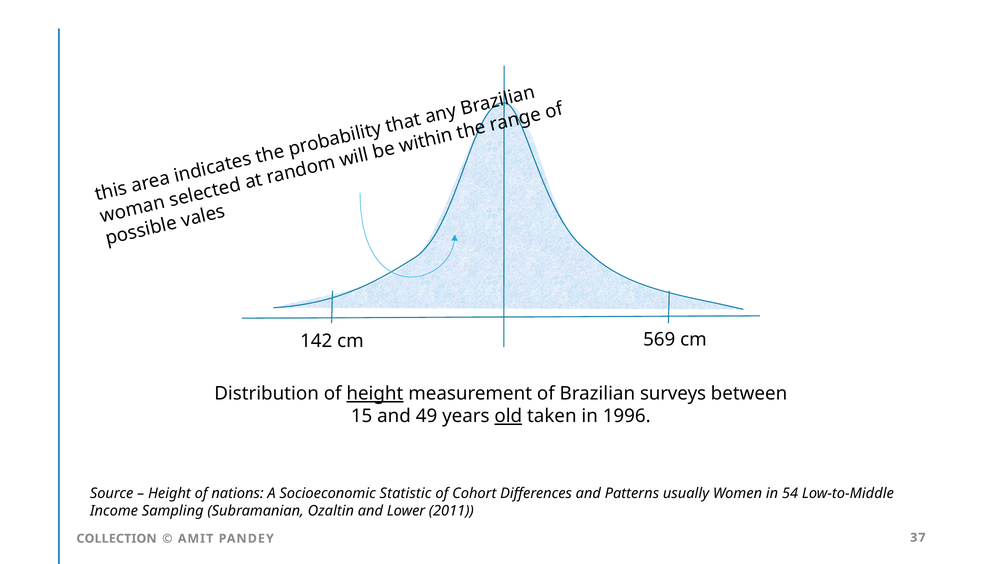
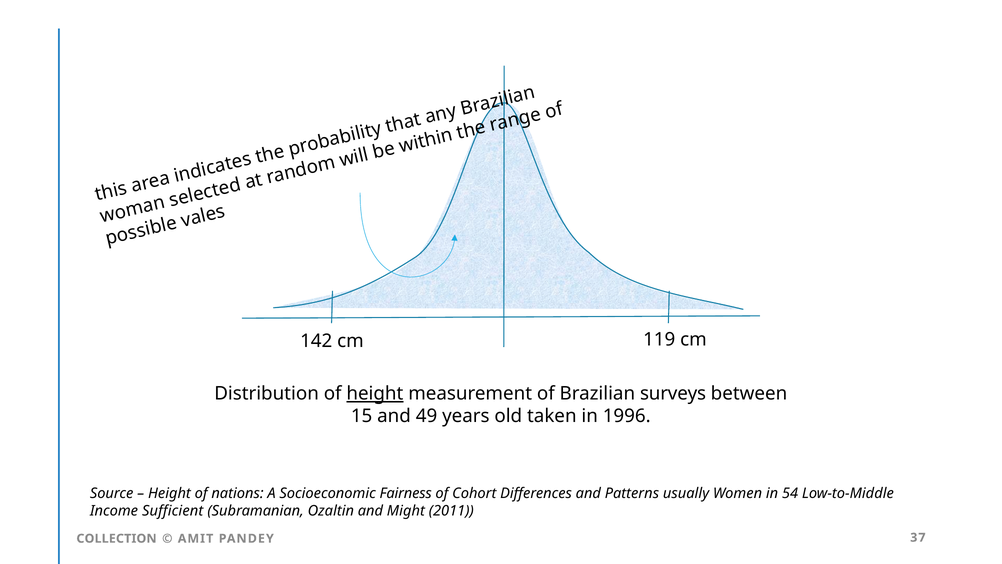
569: 569 -> 119
old underline: present -> none
Statistic: Statistic -> Fairness
Sampling: Sampling -> Sufficient
Lower: Lower -> Might
